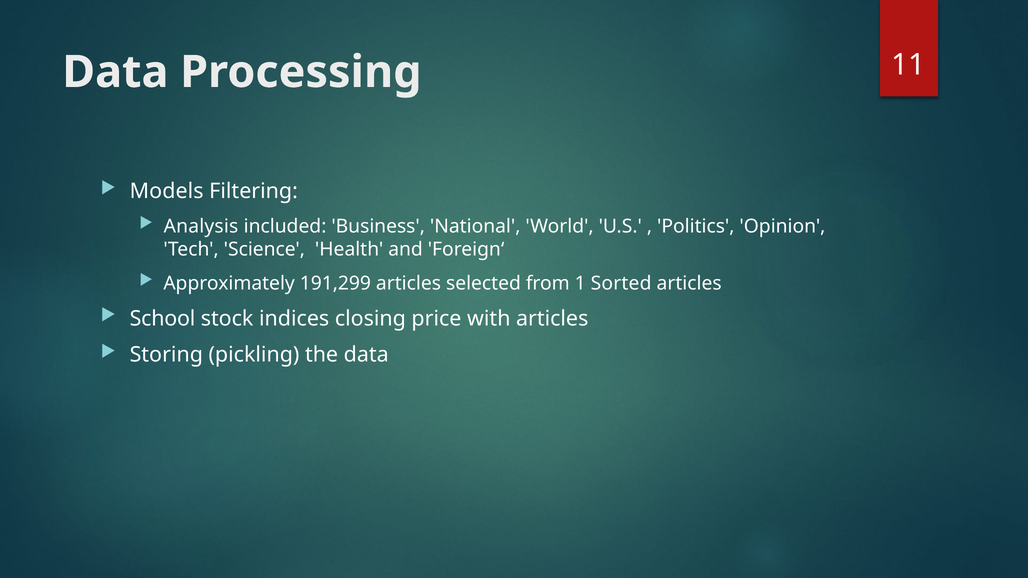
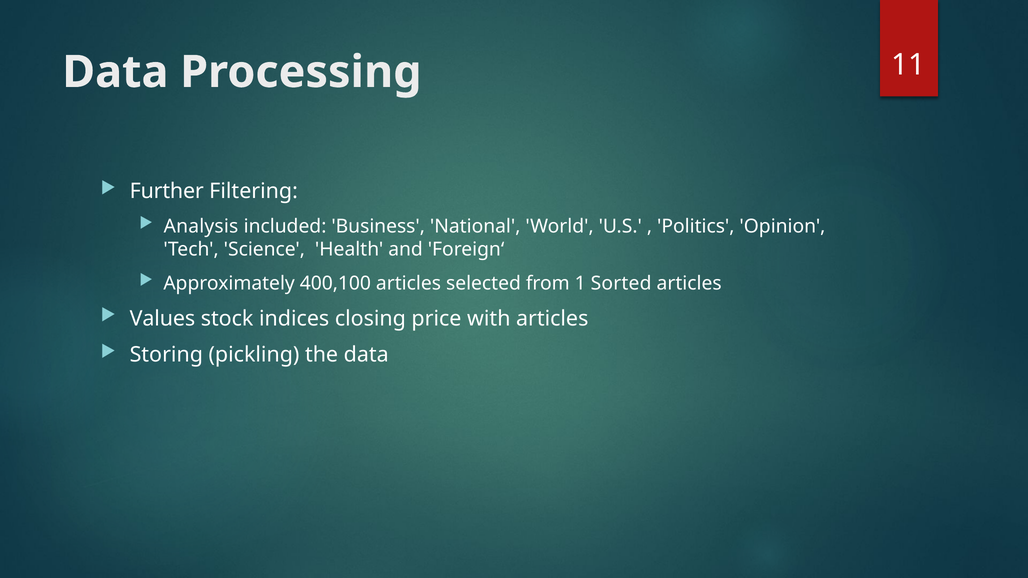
Models: Models -> Further
191,299: 191,299 -> 400,100
School: School -> Values
